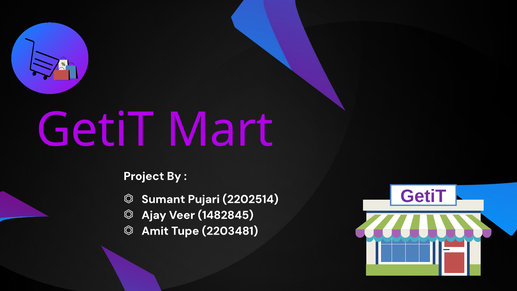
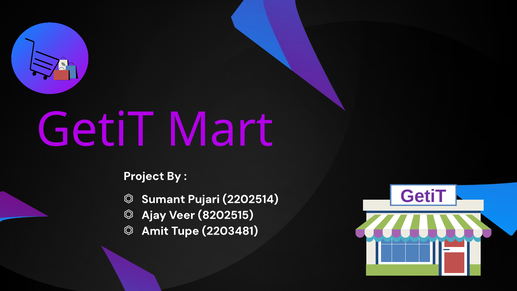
1482845: 1482845 -> 8202515
